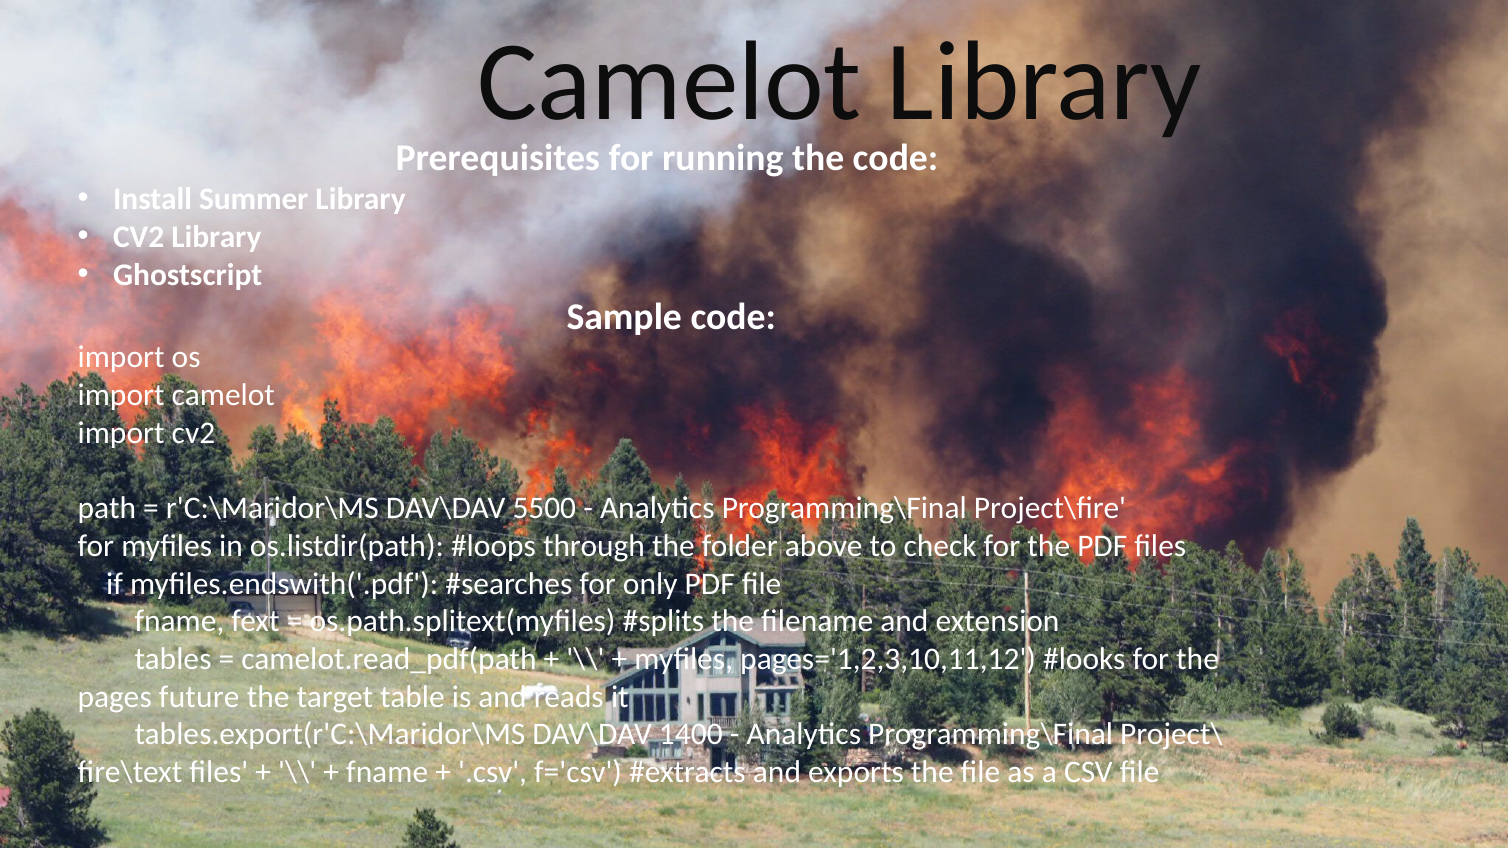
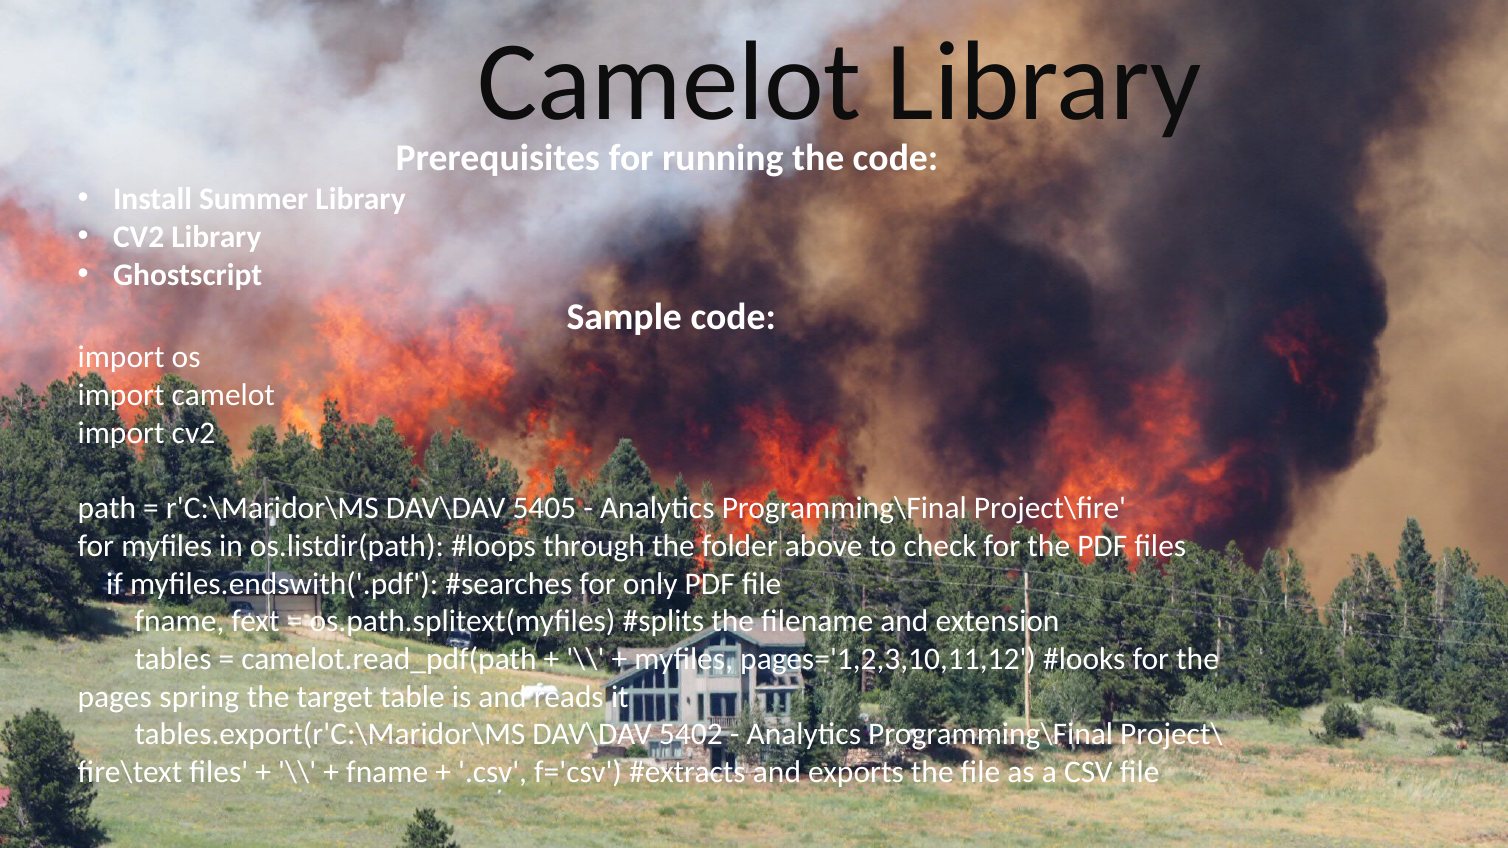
5500: 5500 -> 5405
future: future -> spring
1400: 1400 -> 5402
